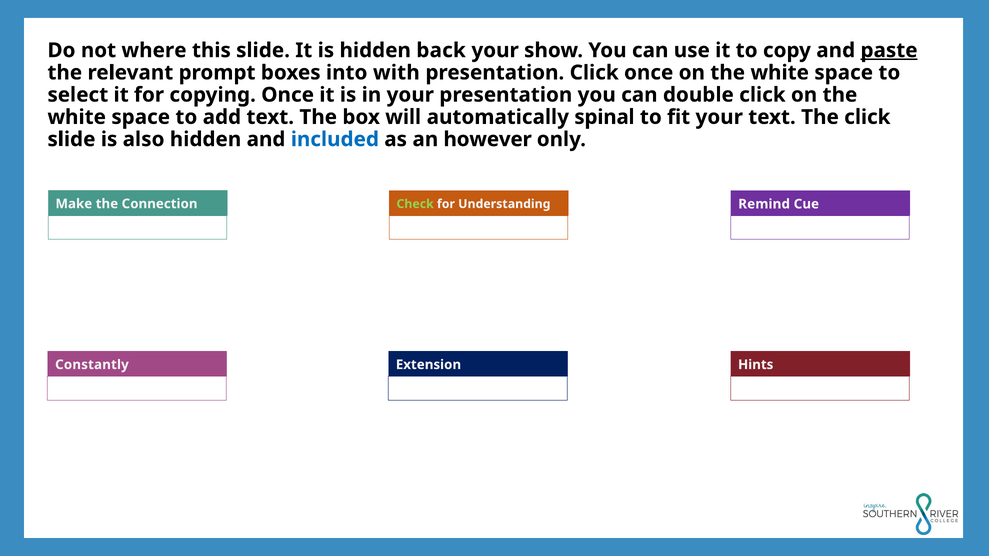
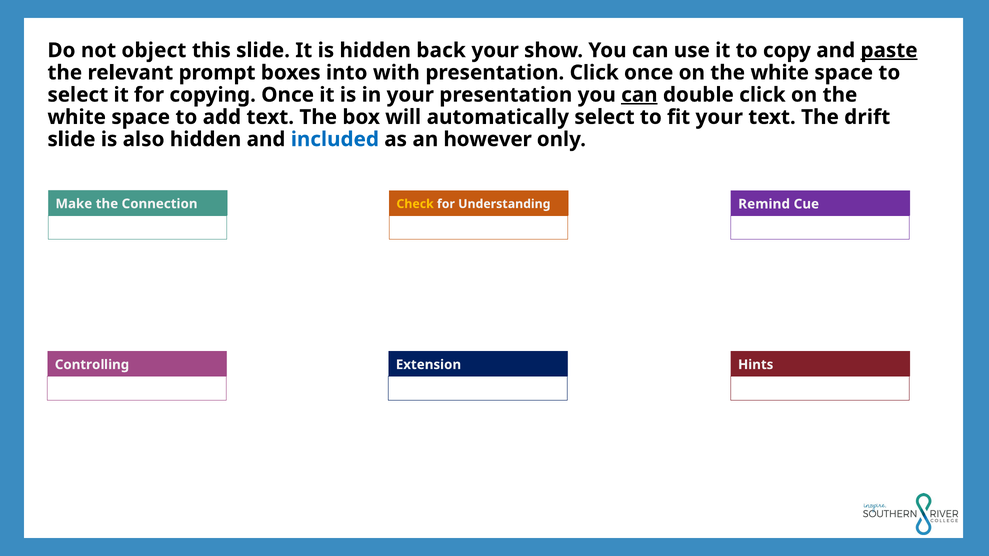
where: where -> object
can at (639, 95) underline: none -> present
automatically spinal: spinal -> select
The click: click -> drift
Check colour: light green -> yellow
Constantly: Constantly -> Controlling
